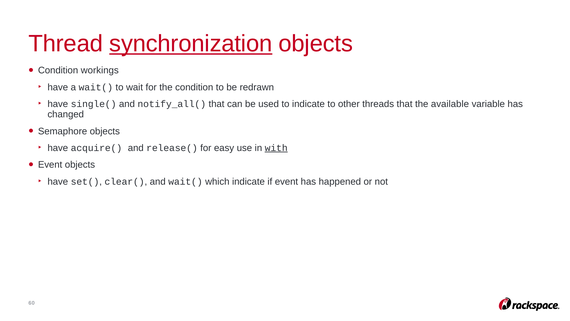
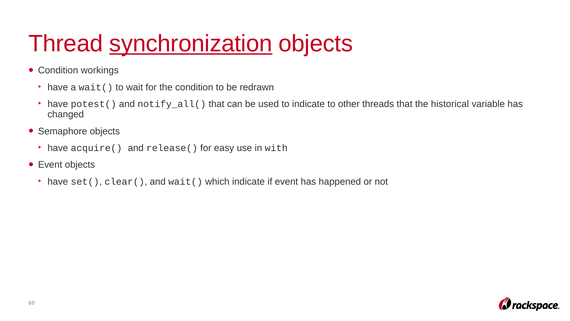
single(: single( -> potest(
available: available -> historical
with underline: present -> none
